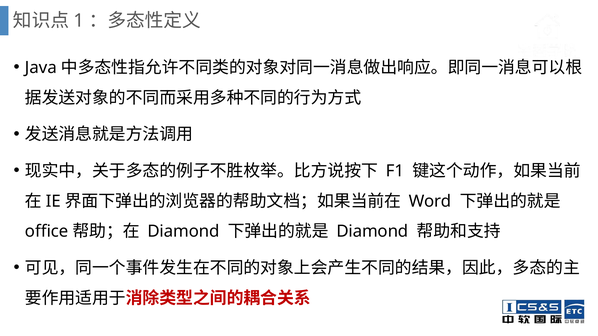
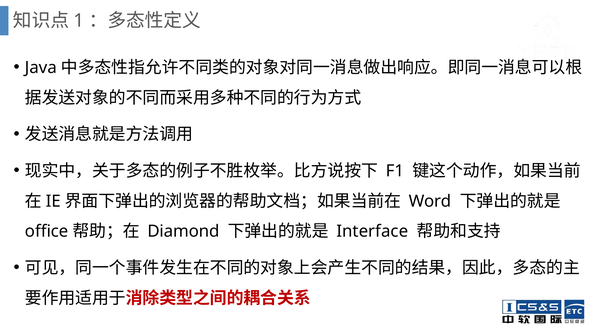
Diamond at (372, 232): Diamond -> Interface
